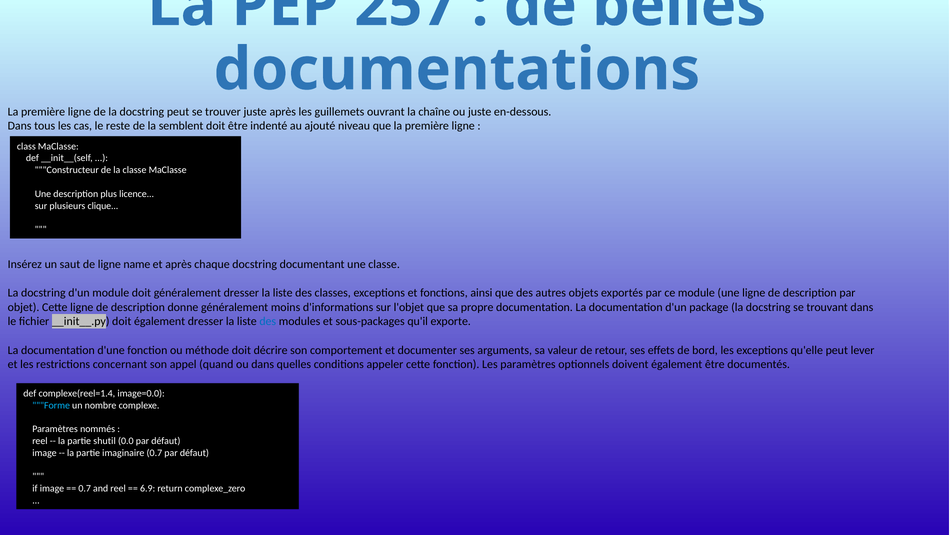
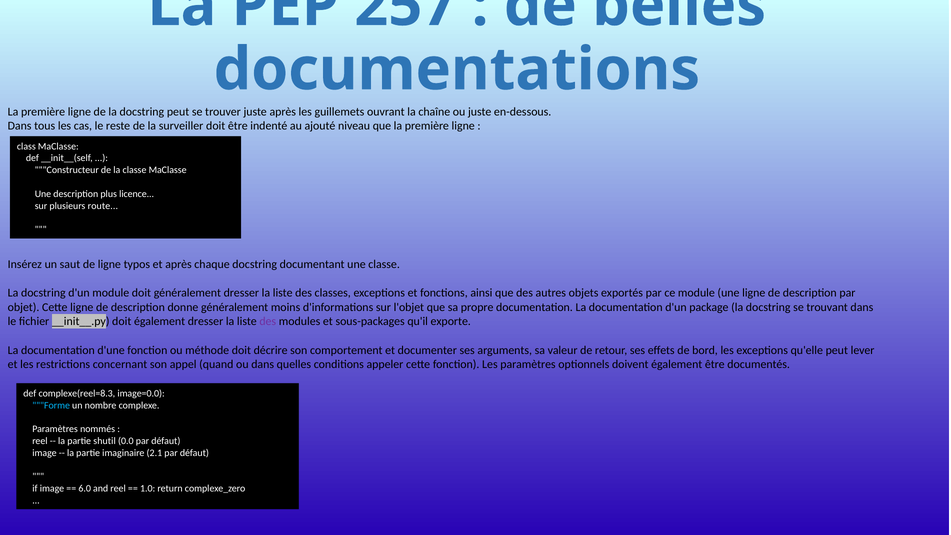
semblent: semblent -> surveiller
clique: clique -> route
name: name -> typos
des at (268, 322) colour: blue -> purple
complexe(reel=1.4: complexe(reel=1.4 -> complexe(reel=8.3
imaginaire 0.7: 0.7 -> 2.1
0.7 at (85, 489): 0.7 -> 6.0
6.9: 6.9 -> 1.0
